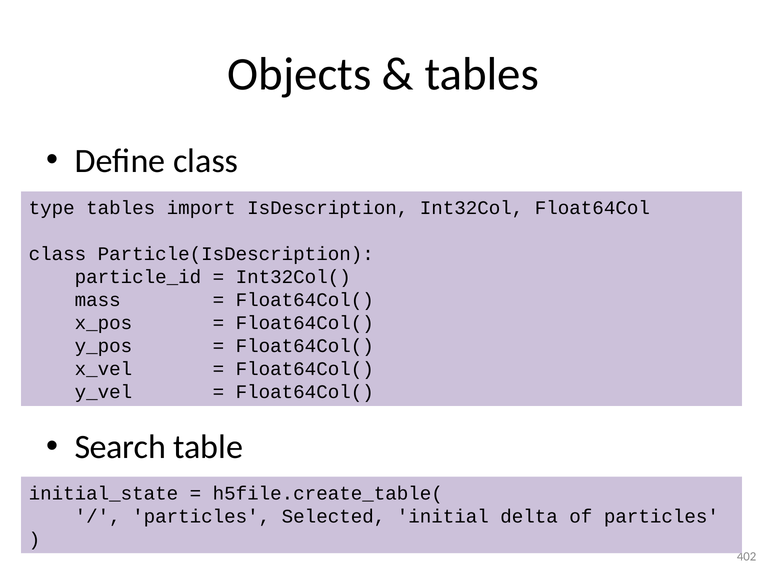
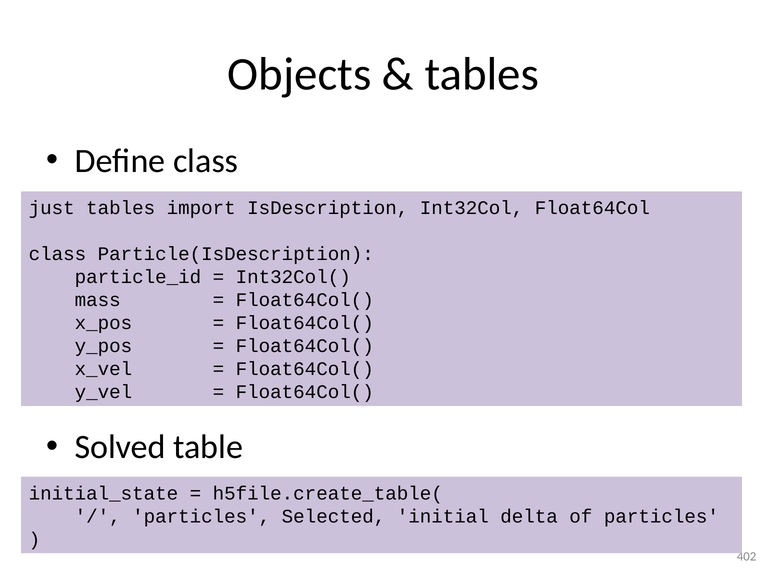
type: type -> just
Search: Search -> Solved
